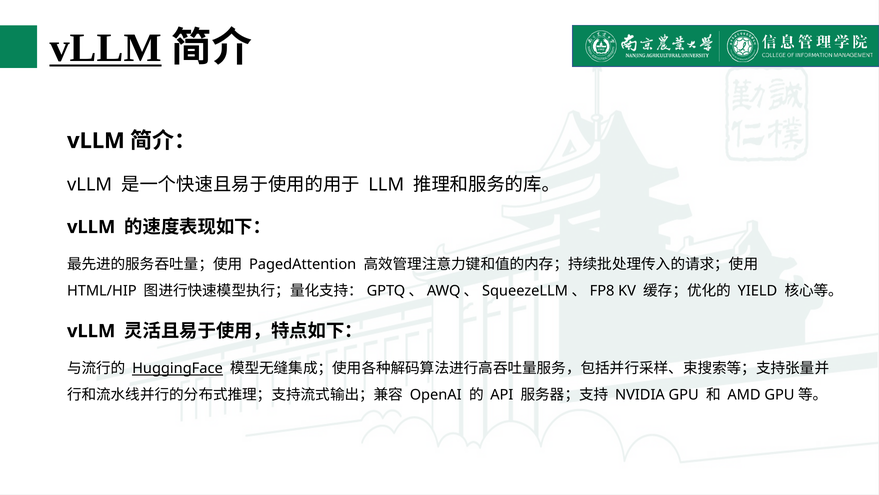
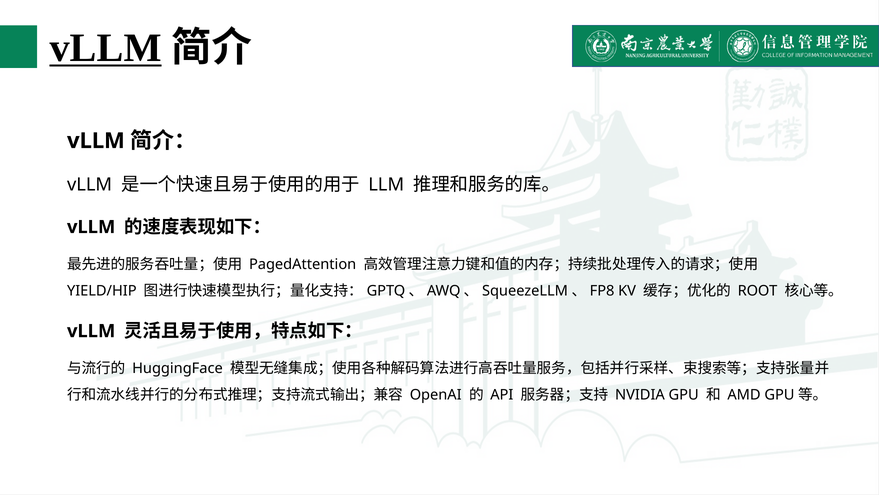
HTML/HIP: HTML/HIP -> YIELD/HIP
YIELD: YIELD -> ROOT
HuggingFace underline: present -> none
